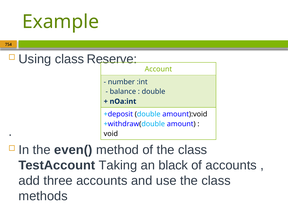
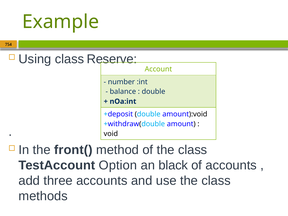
even(: even( -> front(
Taking: Taking -> Option
